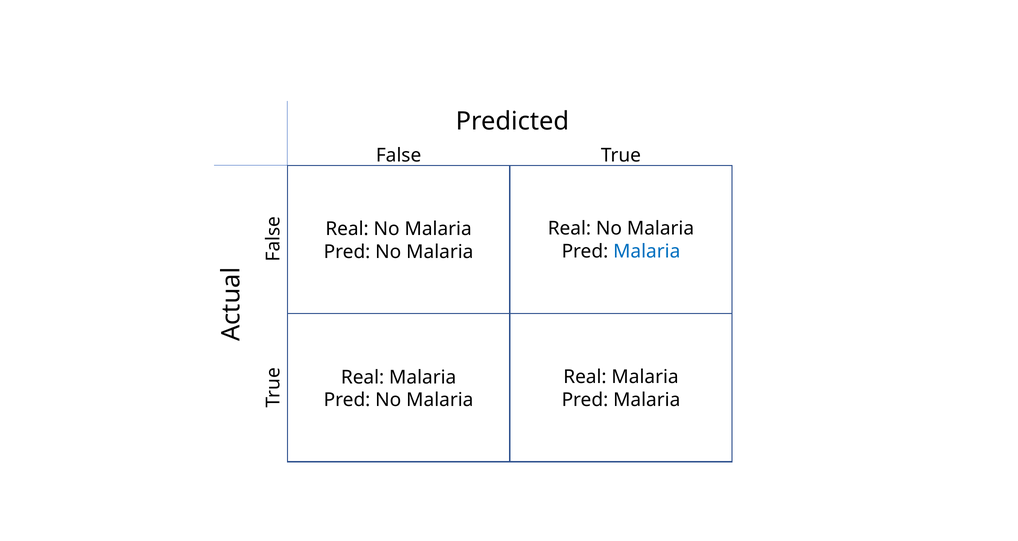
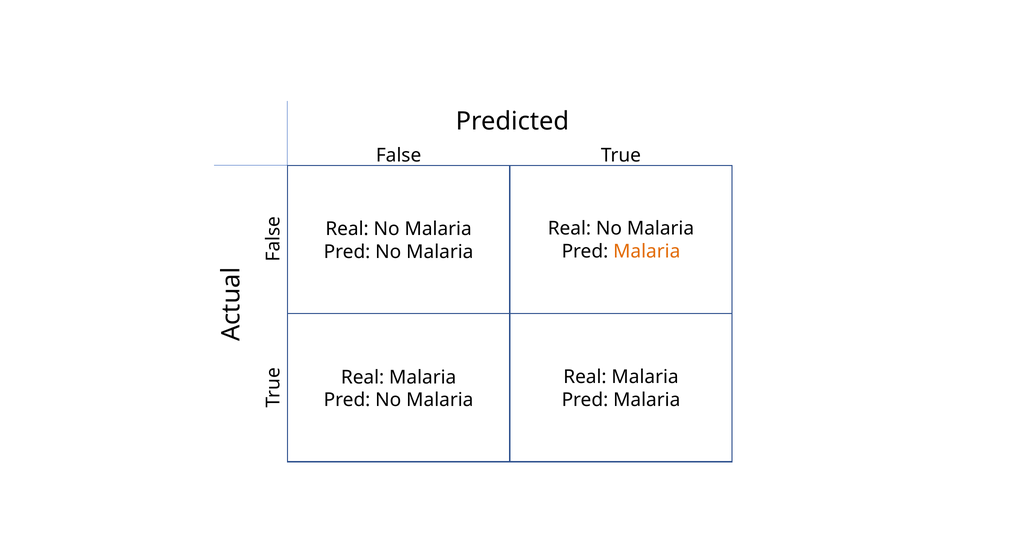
Malaria at (647, 251) colour: blue -> orange
